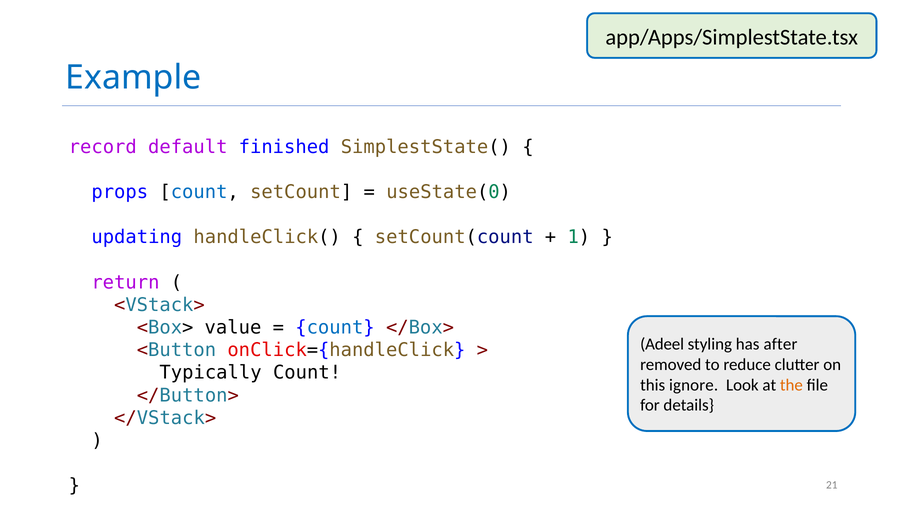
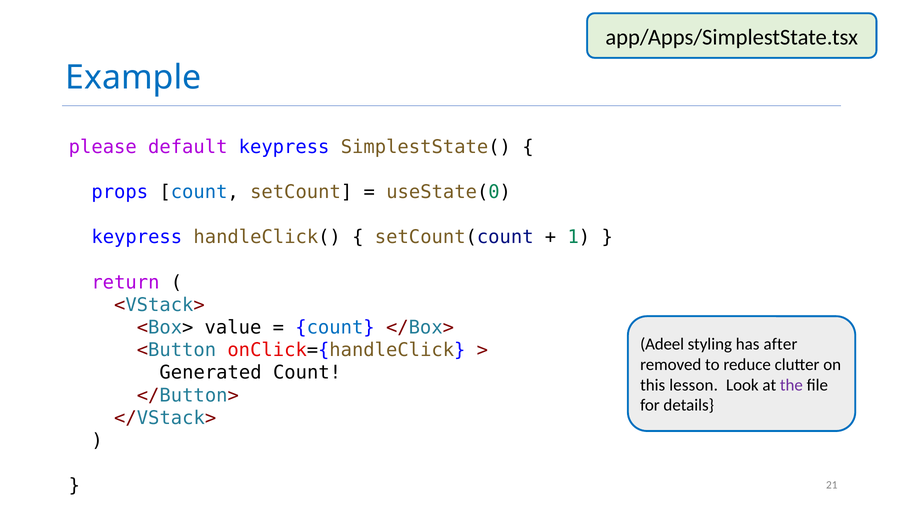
record: record -> please
default finished: finished -> keypress
updating at (137, 237): updating -> keypress
Typically: Typically -> Generated
ignore: ignore -> lesson
the colour: orange -> purple
